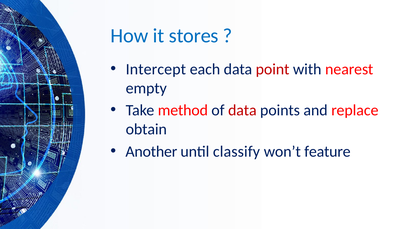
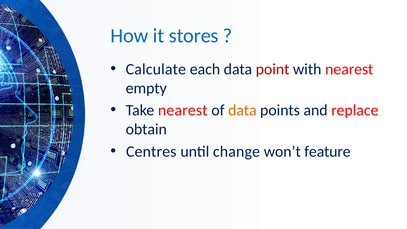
Intercept: Intercept -> Calculate
Take method: method -> nearest
data at (242, 110) colour: red -> orange
Another: Another -> Centres
classify: classify -> change
